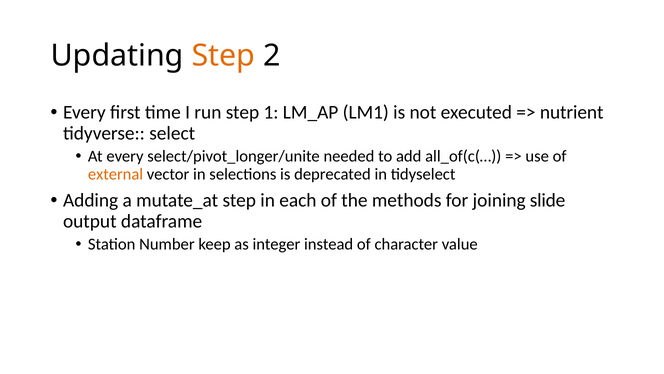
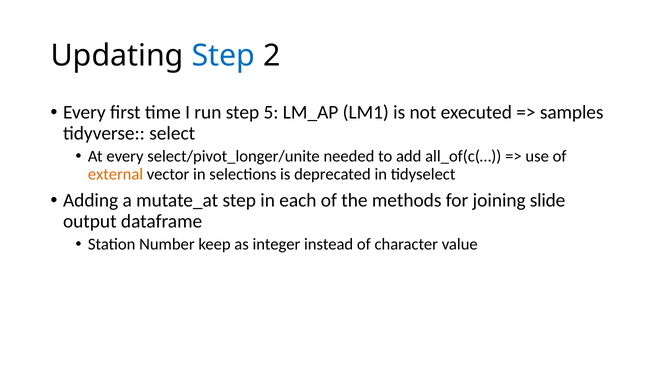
Step at (223, 56) colour: orange -> blue
1: 1 -> 5
nutrient: nutrient -> samples
